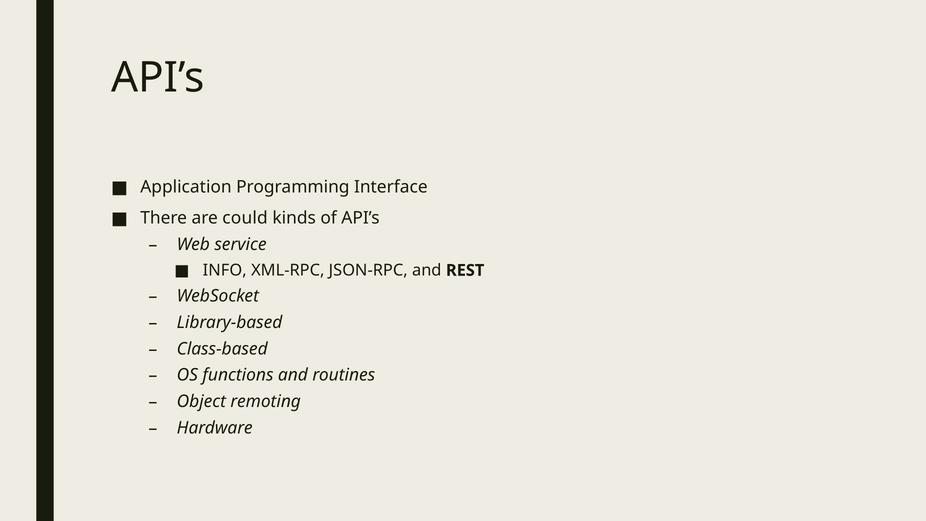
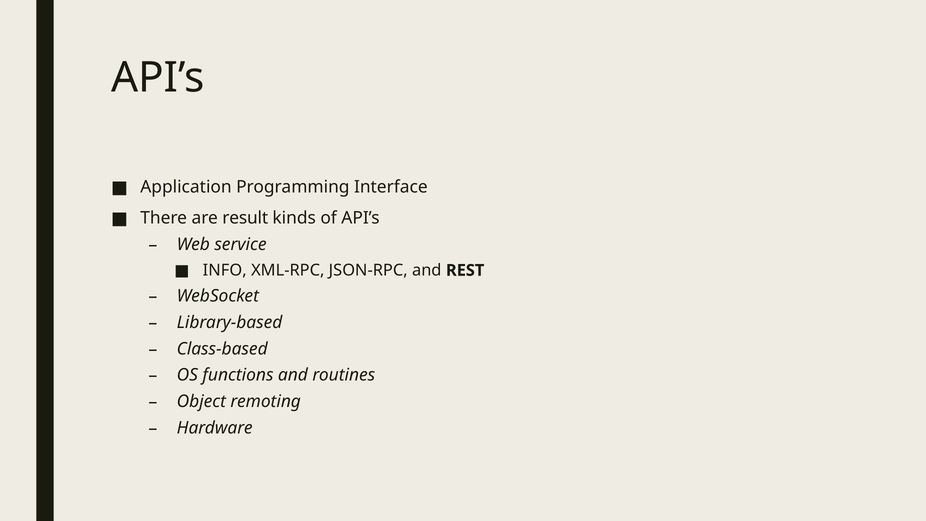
could: could -> result
